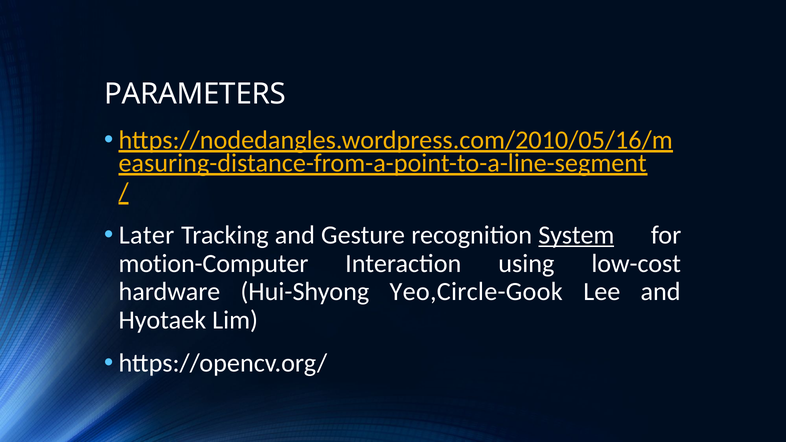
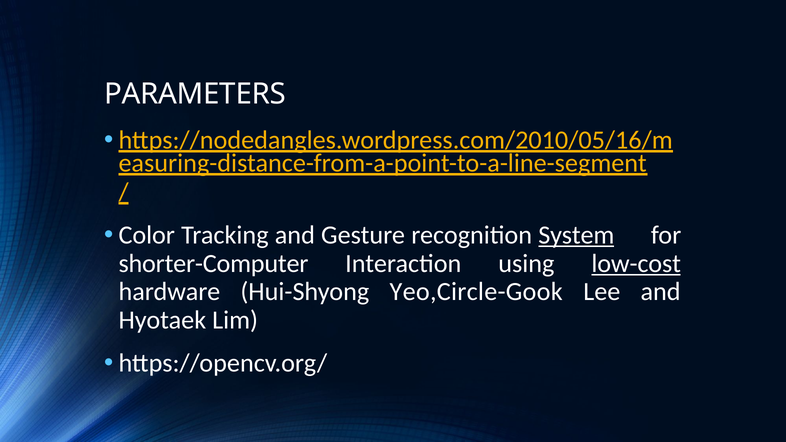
Later: Later -> Color
motion-Computer: motion-Computer -> shorter-Computer
low-cost underline: none -> present
